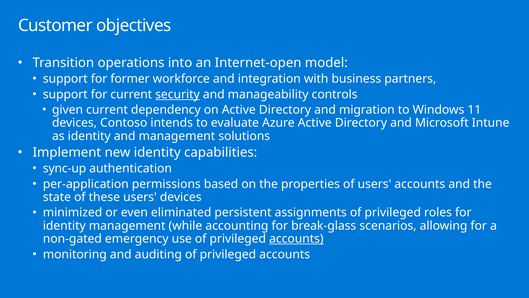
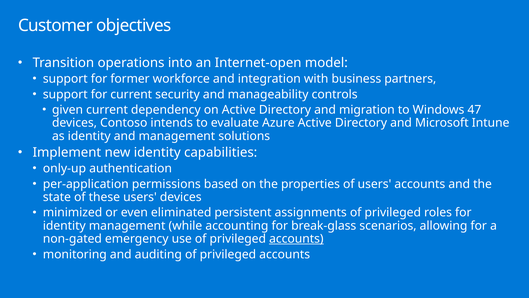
security underline: present -> none
11: 11 -> 47
sync-up: sync-up -> only-up
